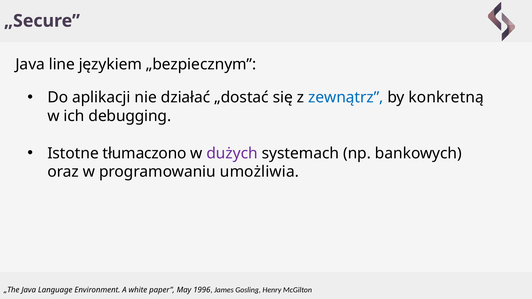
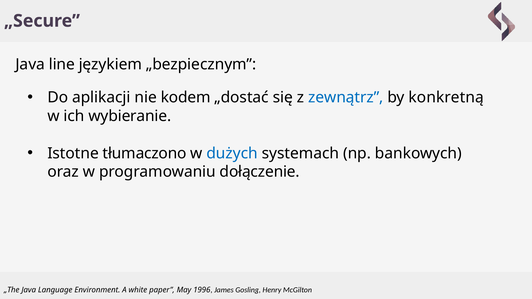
działać: działać -> kodem
debugging: debugging -> wybieranie
dużych colour: purple -> blue
umożliwia: umożliwia -> dołączenie
